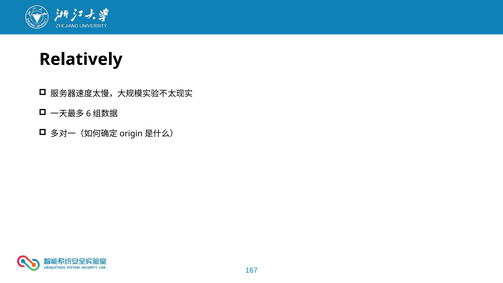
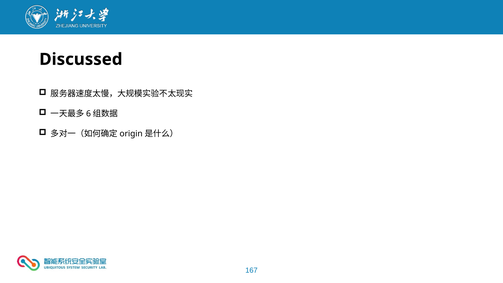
Relatively: Relatively -> Discussed
